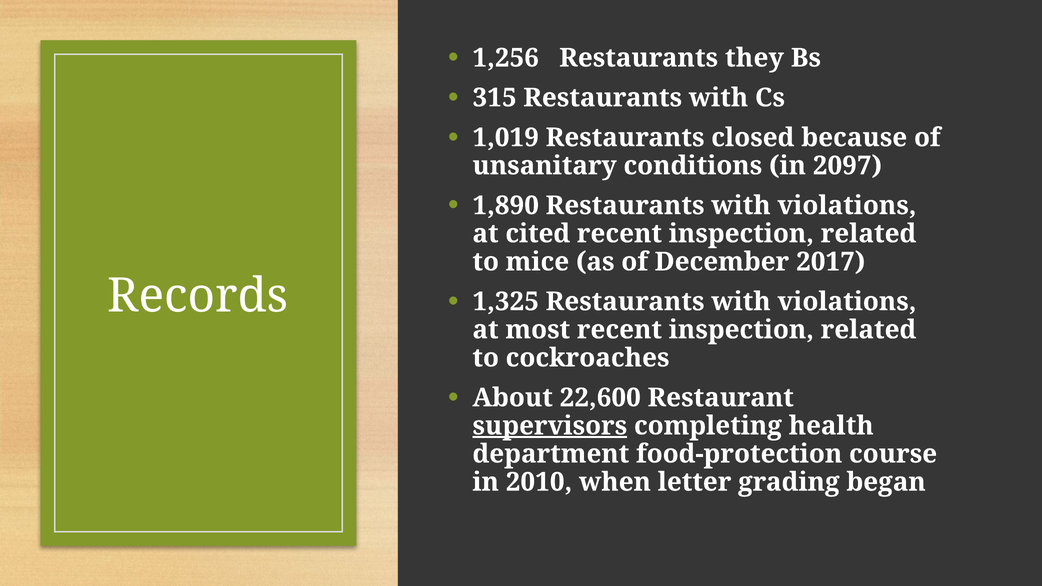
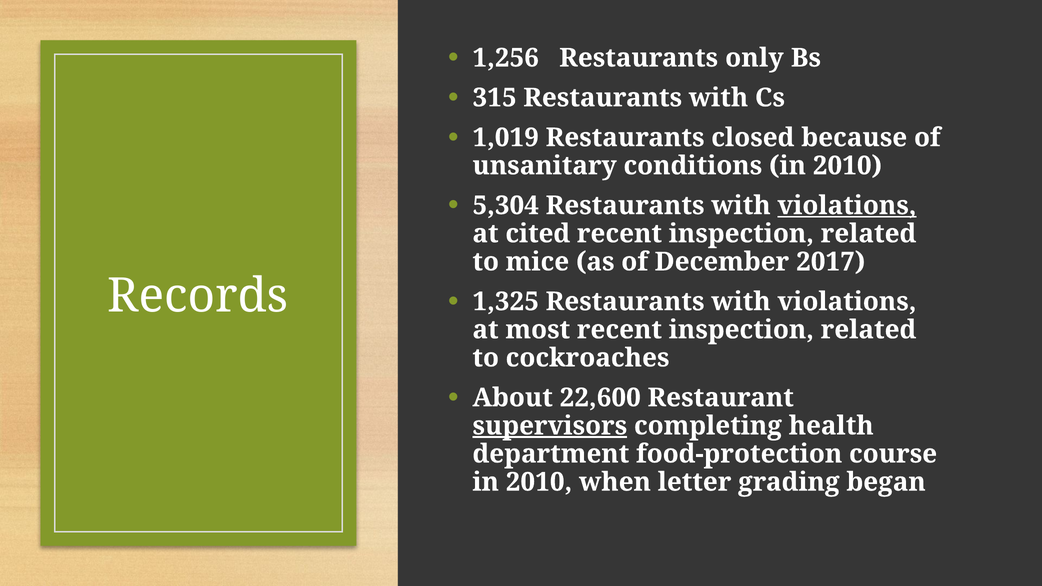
they: they -> only
conditions in 2097: 2097 -> 2010
1,890: 1,890 -> 5,304
violations at (847, 206) underline: none -> present
